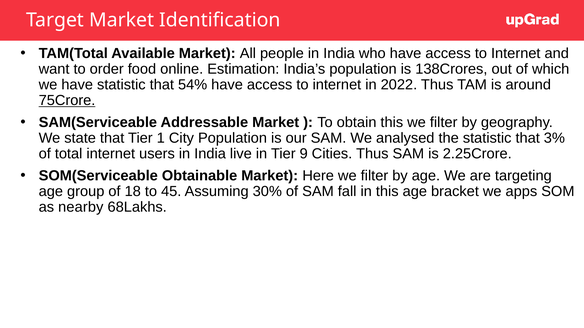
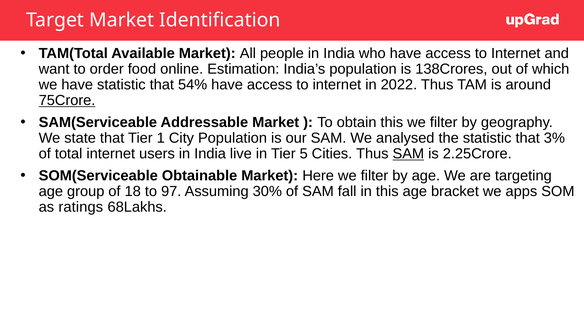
9: 9 -> 5
SAM at (408, 154) underline: none -> present
45: 45 -> 97
nearby: nearby -> ratings
